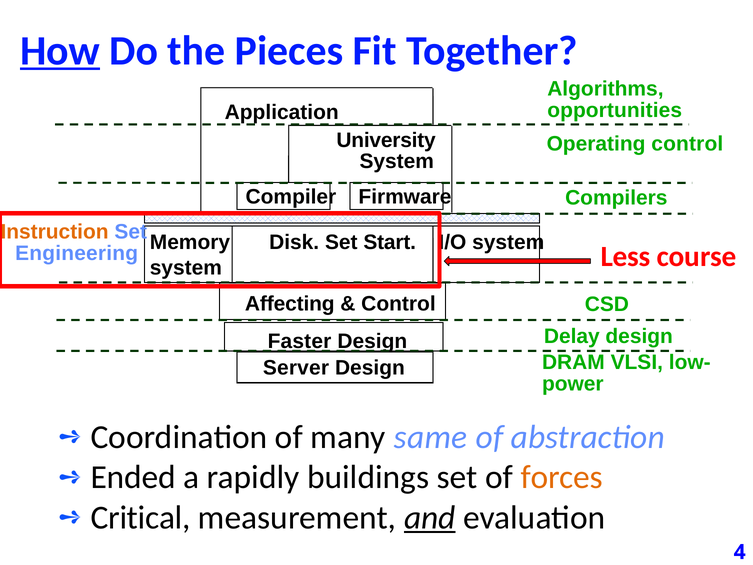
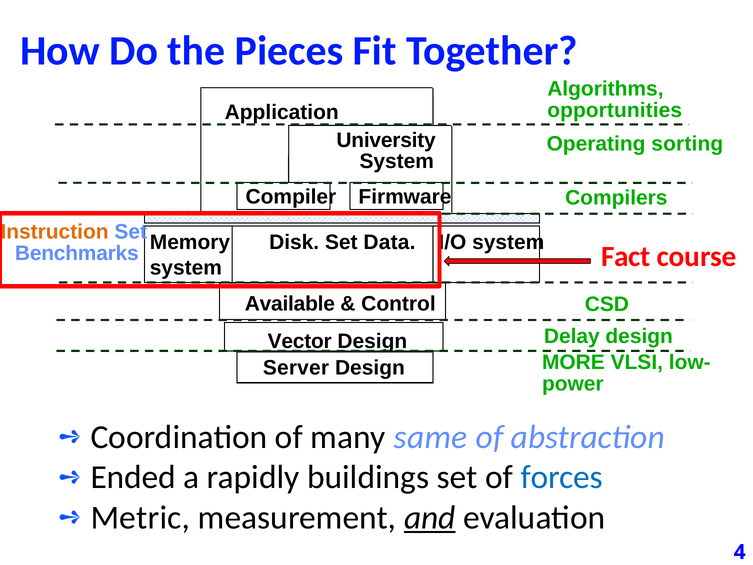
How underline: present -> none
Operating control: control -> sorting
Start: Start -> Data
Engineering: Engineering -> Benchmarks
Less: Less -> Fact
Affecting: Affecting -> Available
Faster: Faster -> Vector
DRAM: DRAM -> MORE
forces colour: orange -> blue
Critical: Critical -> Metric
